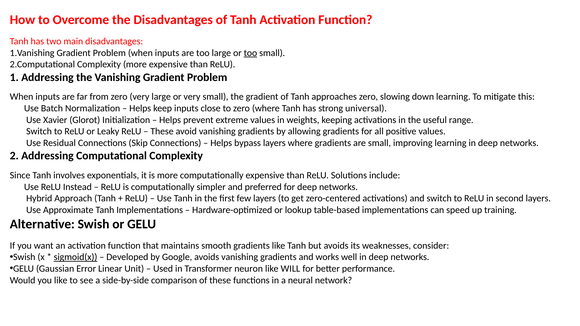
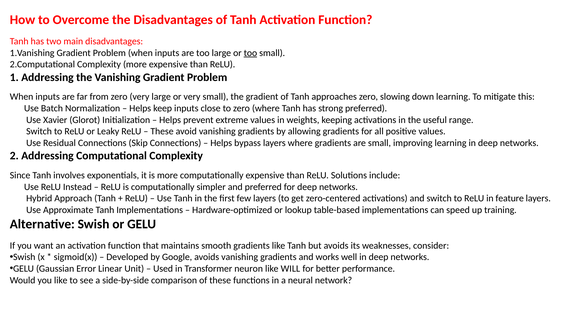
strong universal: universal -> preferred
second: second -> feature
sigmoid(x underline: present -> none
